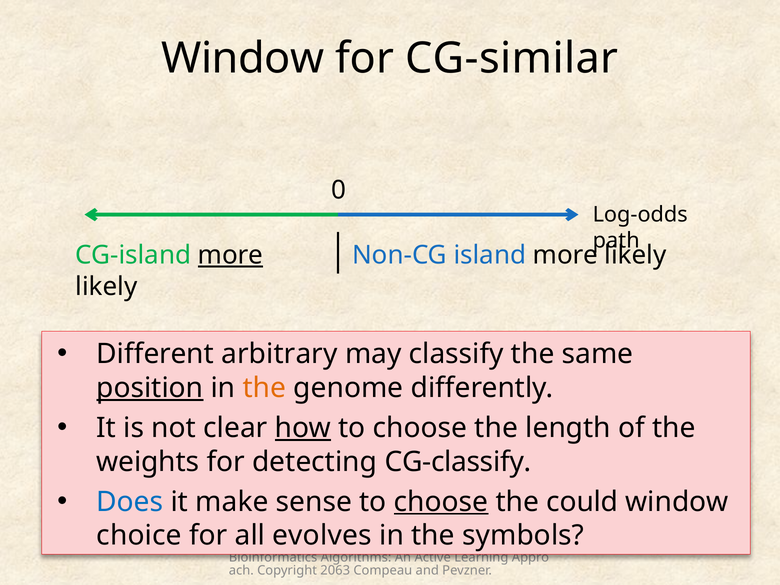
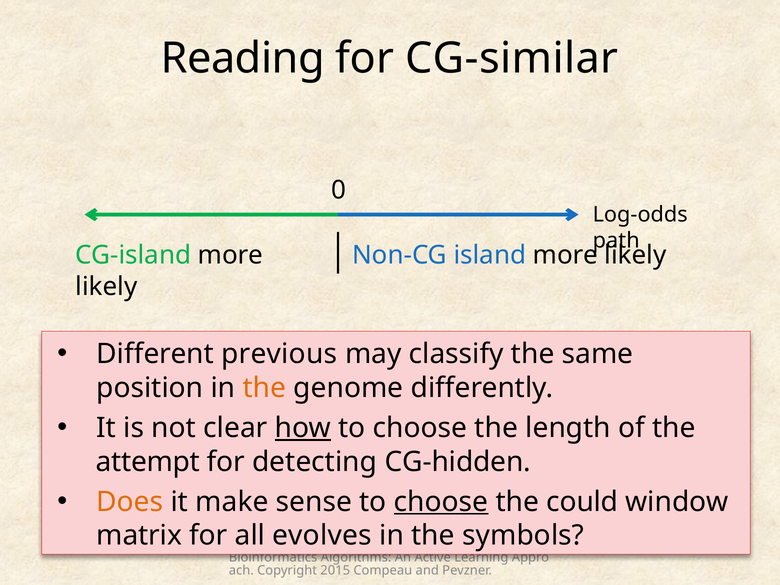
Window at (243, 58): Window -> Reading
more at (230, 255) underline: present -> none
arbitrary: arbitrary -> previous
position underline: present -> none
weights: weights -> attempt
CG-classify: CG-classify -> CG-hidden
Does colour: blue -> orange
choice: choice -> matrix
2063: 2063 -> 2015
